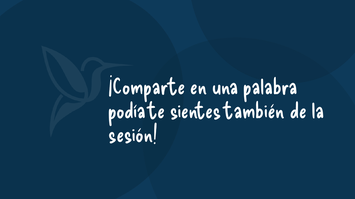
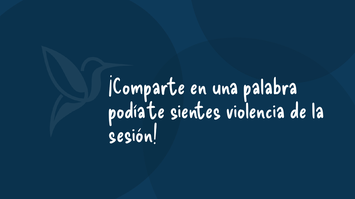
también: también -> violencia
